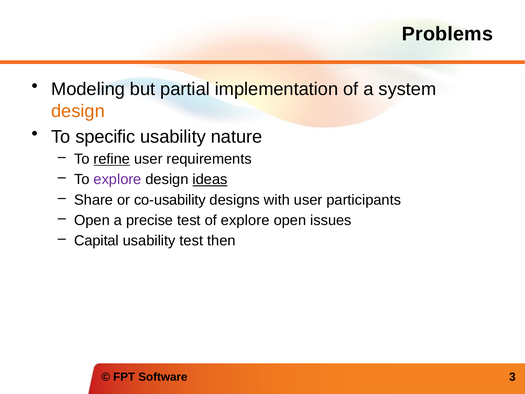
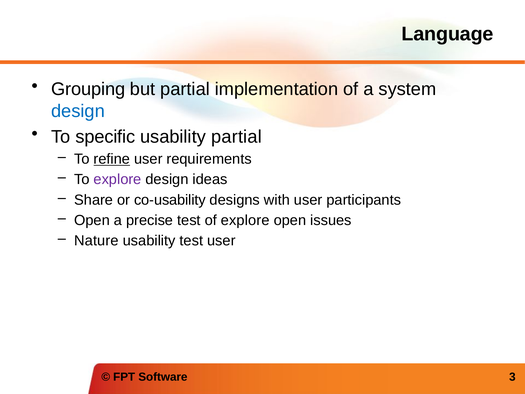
Problems: Problems -> Language
Modeling: Modeling -> Grouping
design at (78, 111) colour: orange -> blue
usability nature: nature -> partial
ideas underline: present -> none
Capital: Capital -> Nature
test then: then -> user
